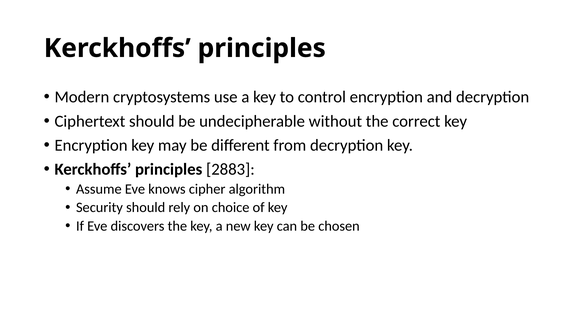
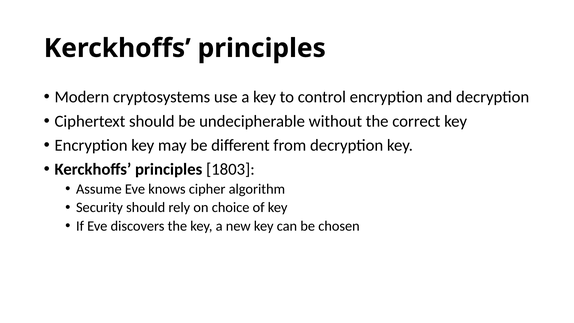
2883: 2883 -> 1803
